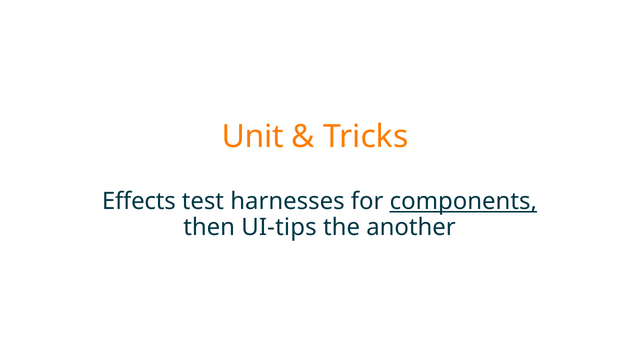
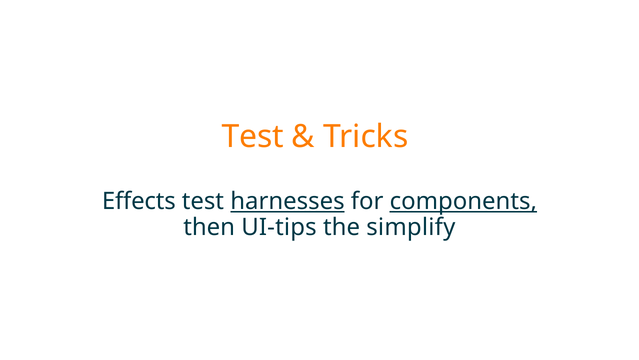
Unit at (253, 136): Unit -> Test
harnesses underline: none -> present
another: another -> simplify
